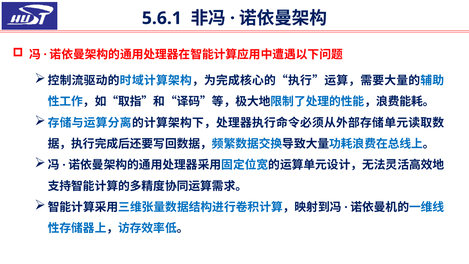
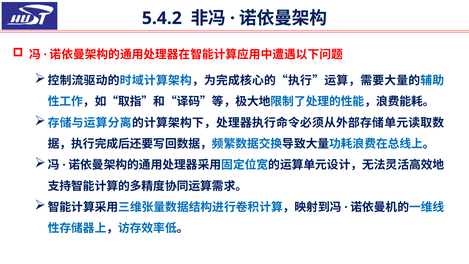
5.6.1: 5.6.1 -> 5.4.2
